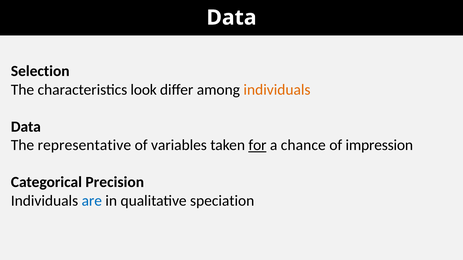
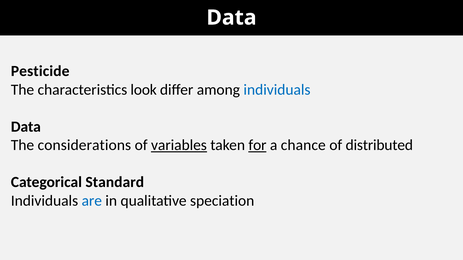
Selection: Selection -> Pesticide
individuals at (277, 90) colour: orange -> blue
representative: representative -> considerations
variables underline: none -> present
impression: impression -> distributed
Precision: Precision -> Standard
